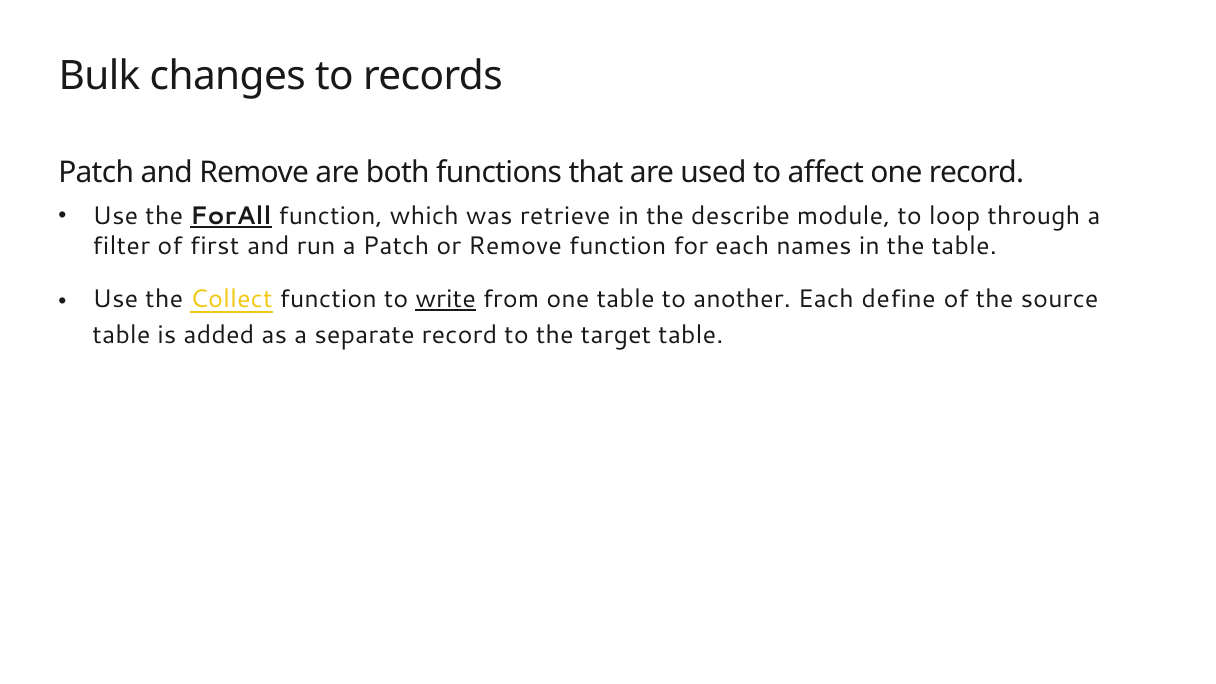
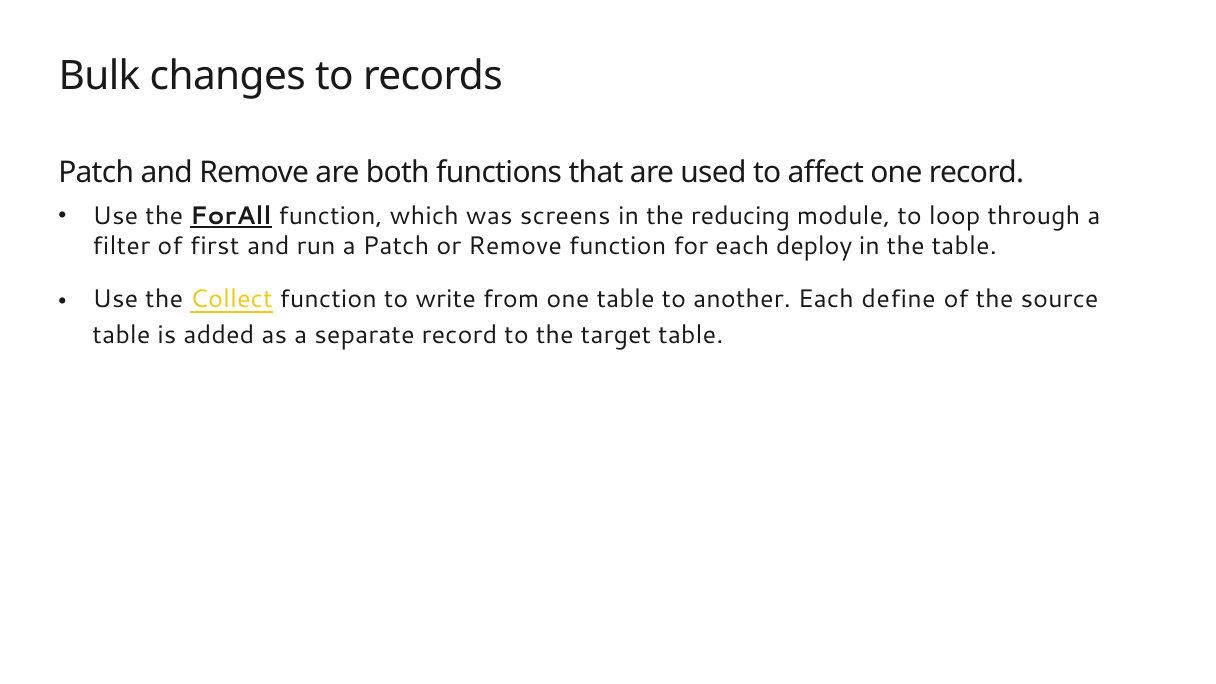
retrieve: retrieve -> screens
describe: describe -> reducing
names: names -> deploy
write underline: present -> none
